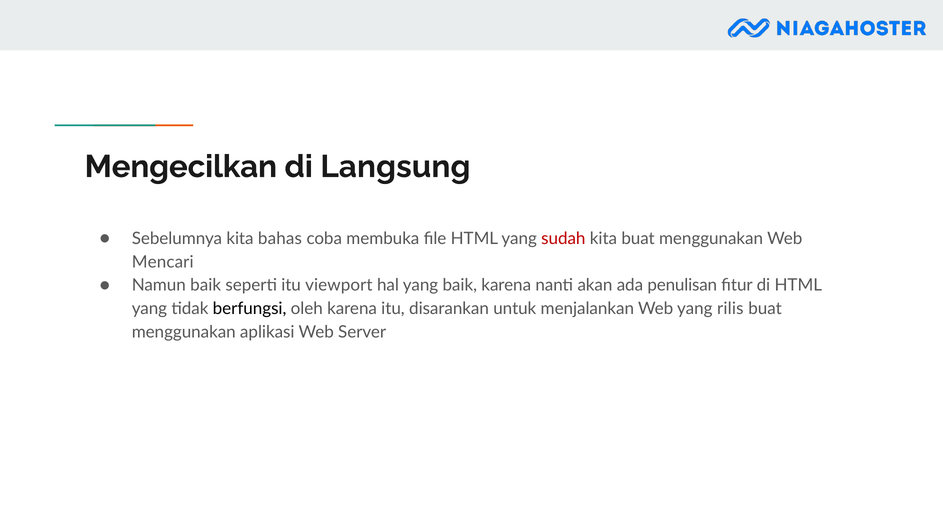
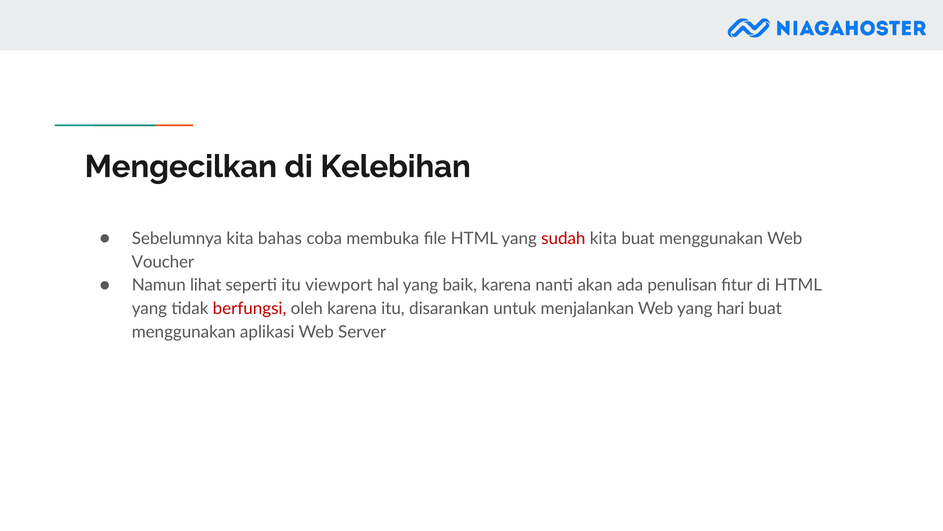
Langsung: Langsung -> Kelebihan
Mencari: Mencari -> Voucher
Namun baik: baik -> lihat
berfungsi colour: black -> red
rilis: rilis -> hari
